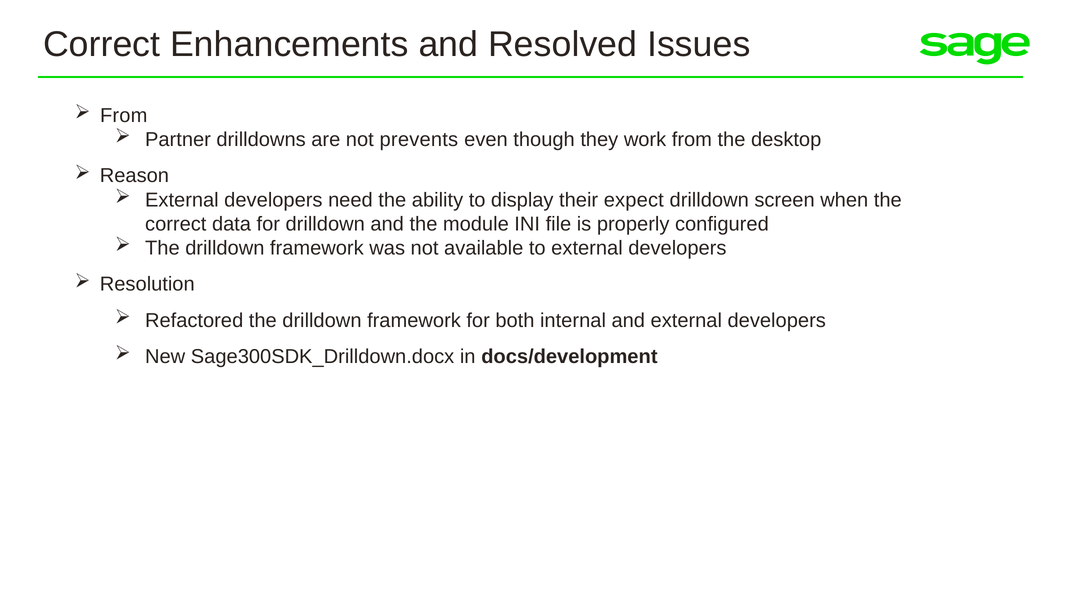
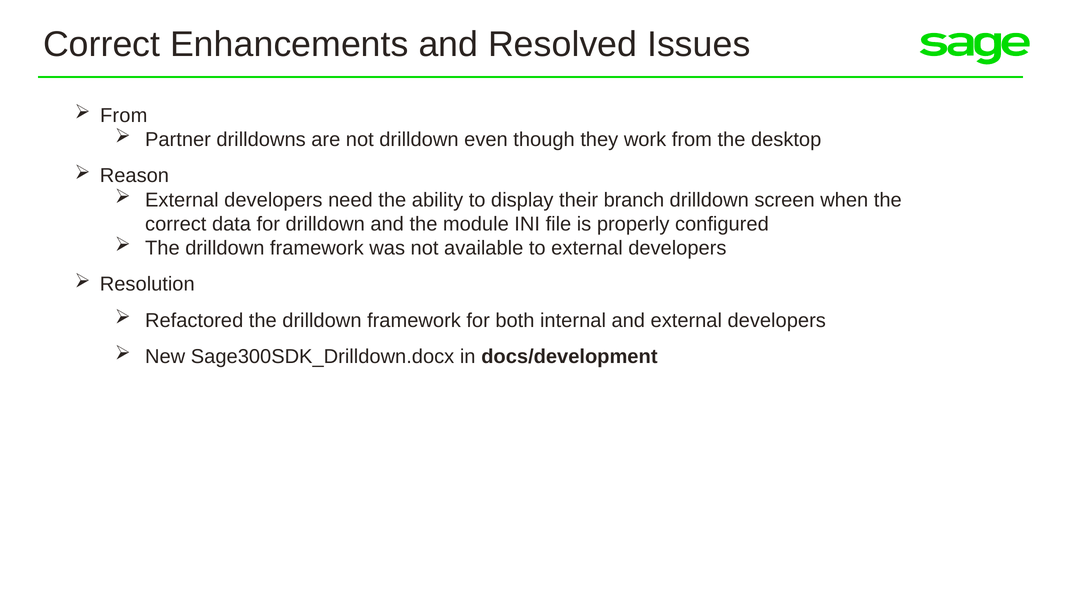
not prevents: prevents -> drilldown
expect: expect -> branch
